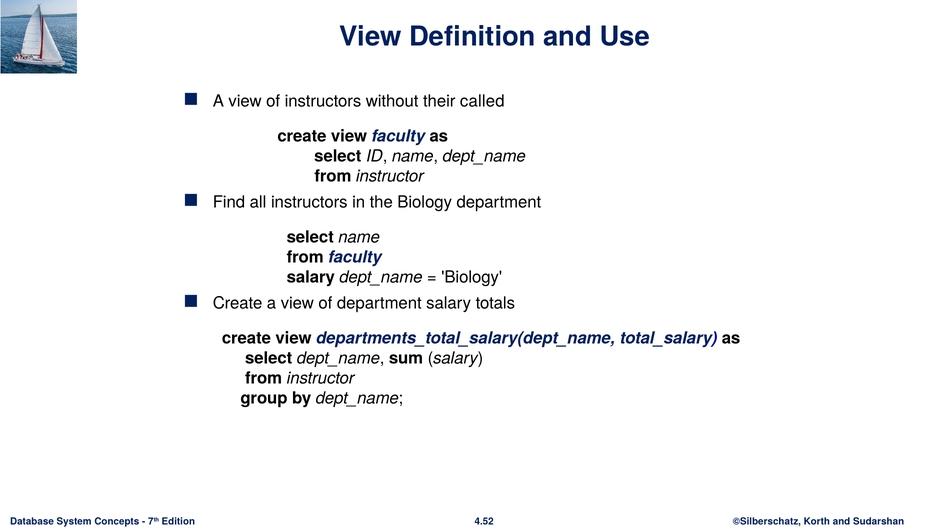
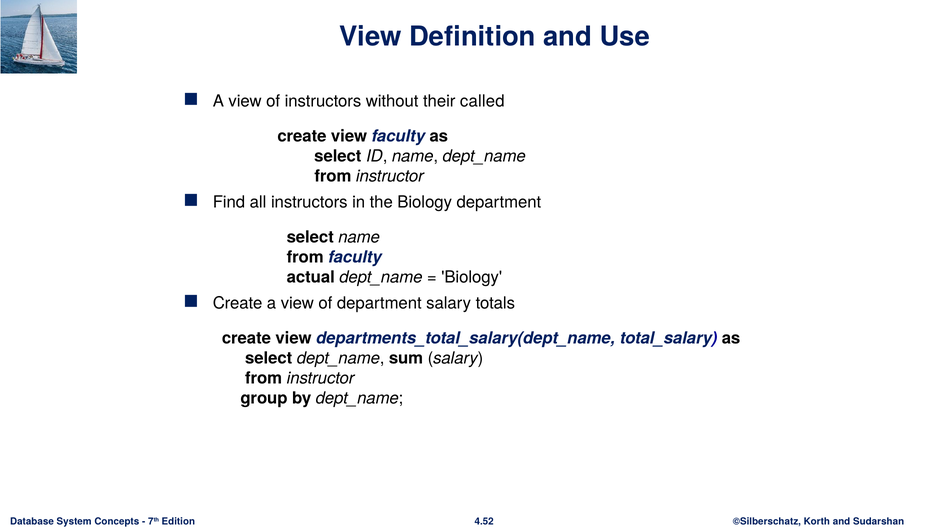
salary at (311, 278): salary -> actual
